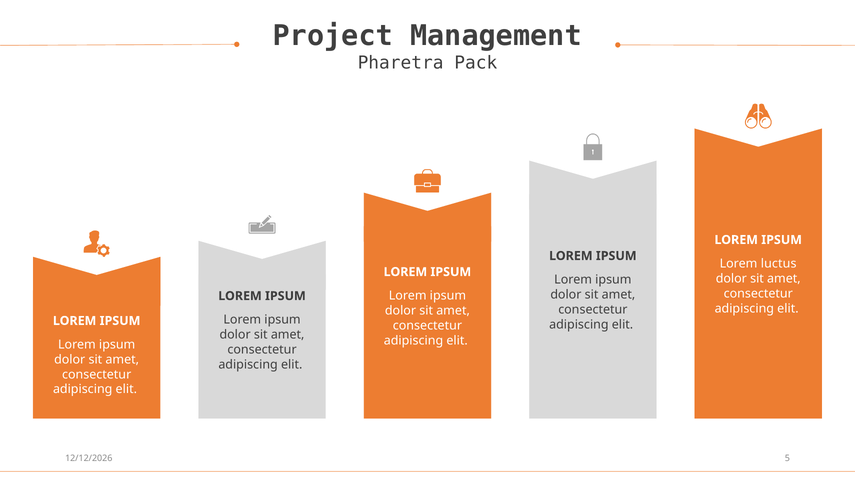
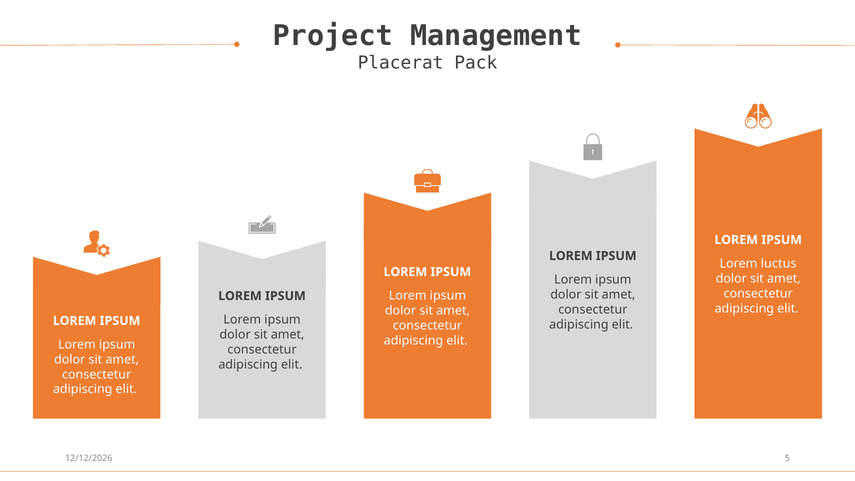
Pharetra: Pharetra -> Placerat
